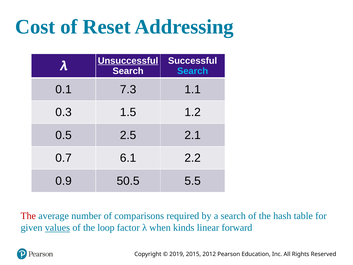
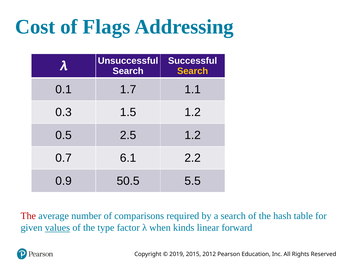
Reset: Reset -> Flags
Unsuccessful underline: present -> none
Search at (193, 71) colour: light blue -> yellow
7.3: 7.3 -> 1.7
2.5 2.1: 2.1 -> 1.2
loop: loop -> type
